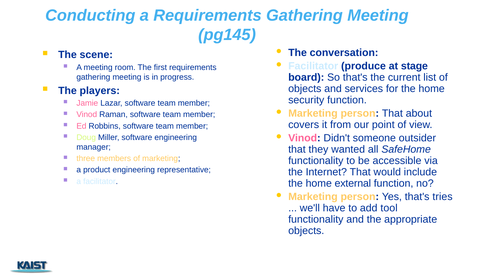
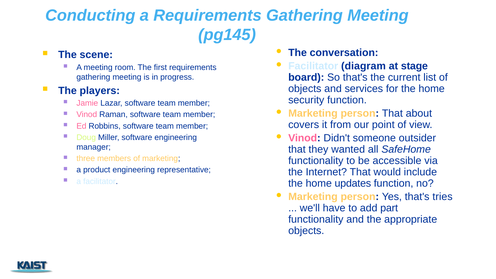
produce: produce -> diagram
external: external -> updates
tool: tool -> part
